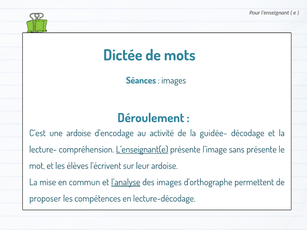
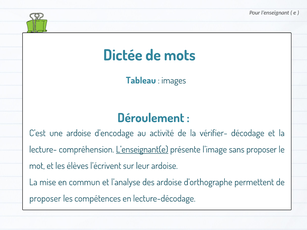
Séances: Séances -> Tableau
guidée-: guidée- -> vérifier-
sans présente: présente -> proposer
l’analyse underline: present -> none
des images: images -> ardoise
